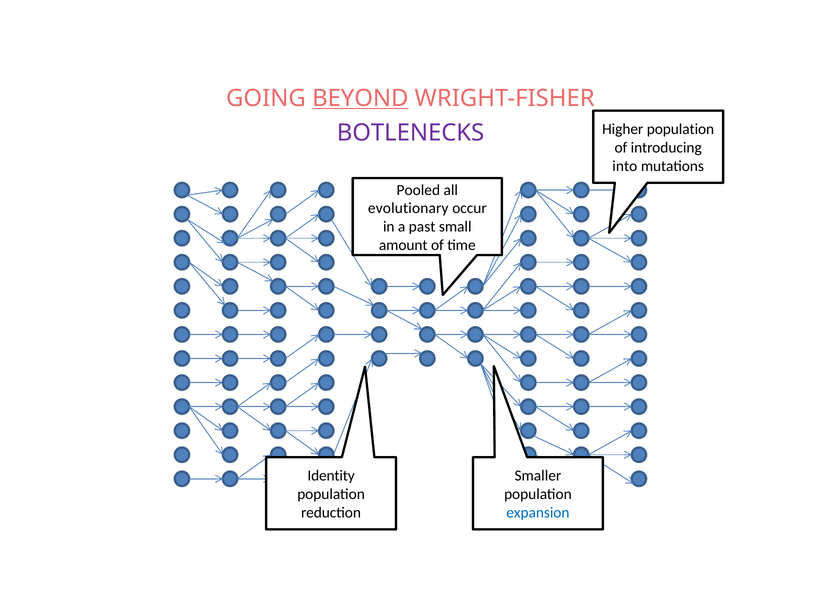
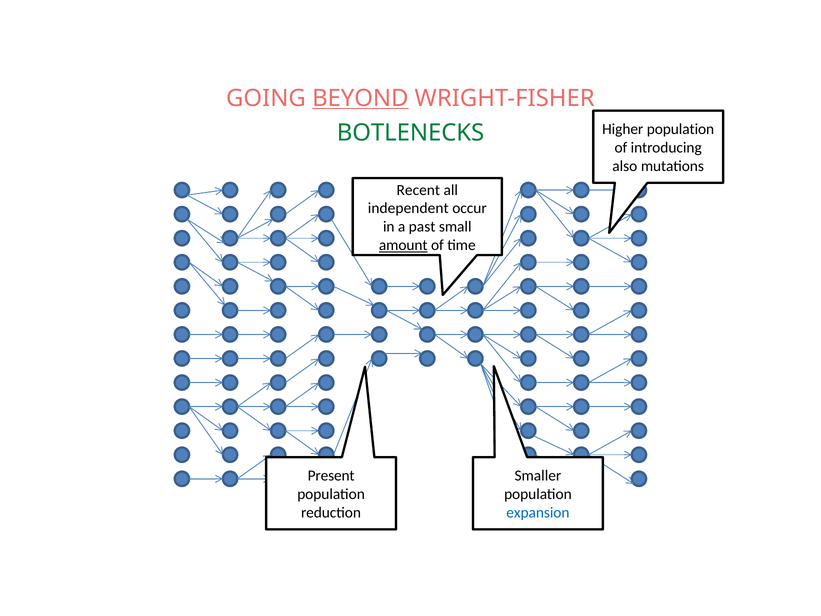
BOTLENECKS colour: purple -> green
into: into -> also
Pooled: Pooled -> Recent
evolutionary: evolutionary -> independent
amount underline: none -> present
Identity: Identity -> Present
